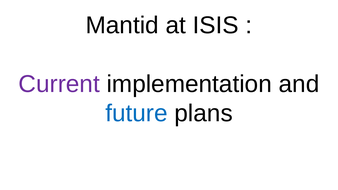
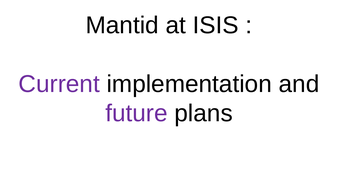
future colour: blue -> purple
